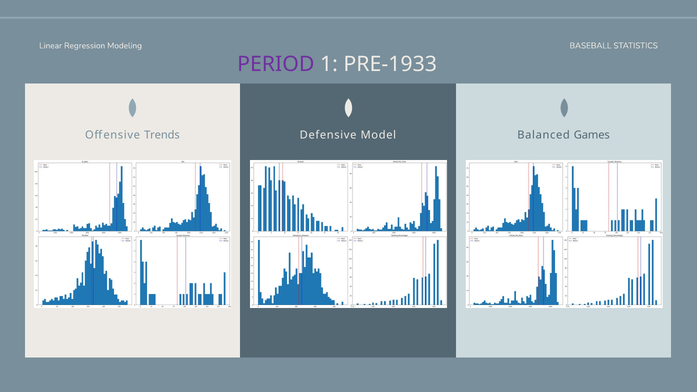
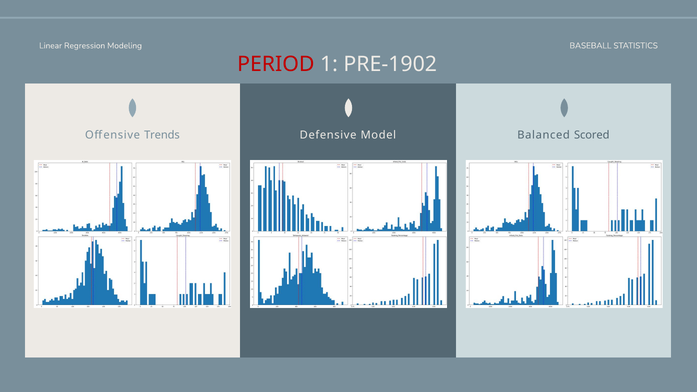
PERIOD colour: purple -> red
PRE-1933: PRE-1933 -> PRE-1902
Games: Games -> Scored
